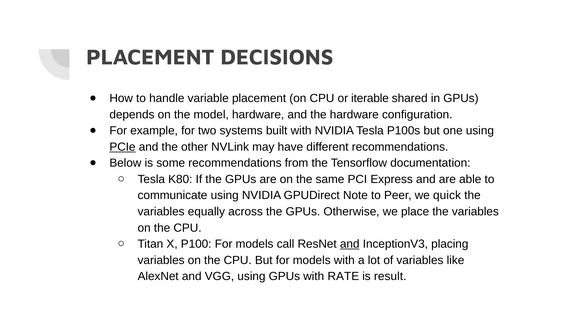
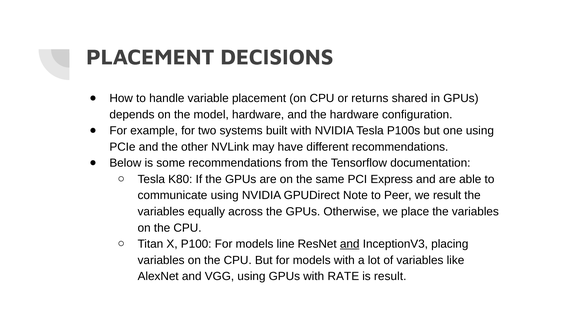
iterable: iterable -> returns
PCIe underline: present -> none
we quick: quick -> result
call: call -> line
